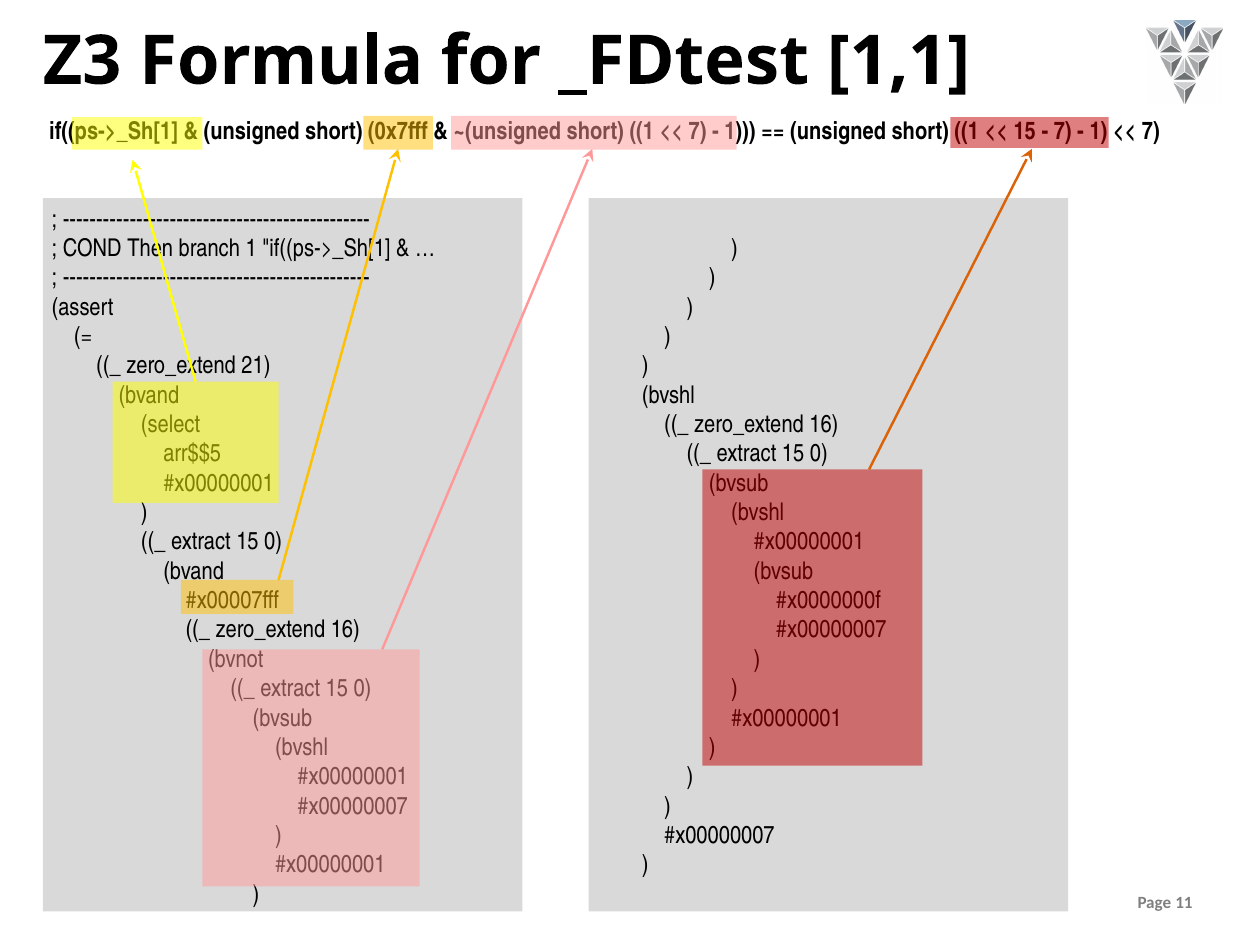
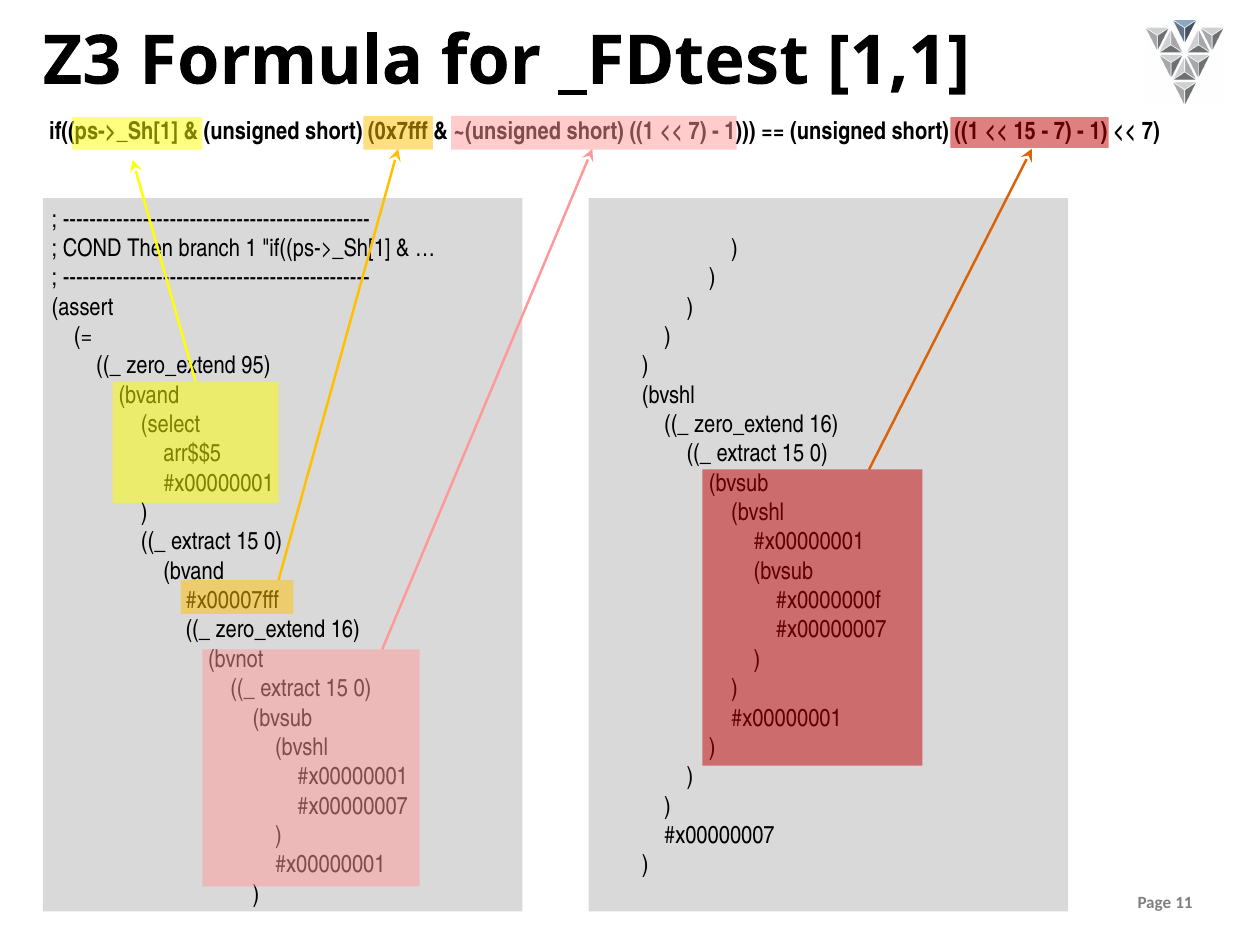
21: 21 -> 95
